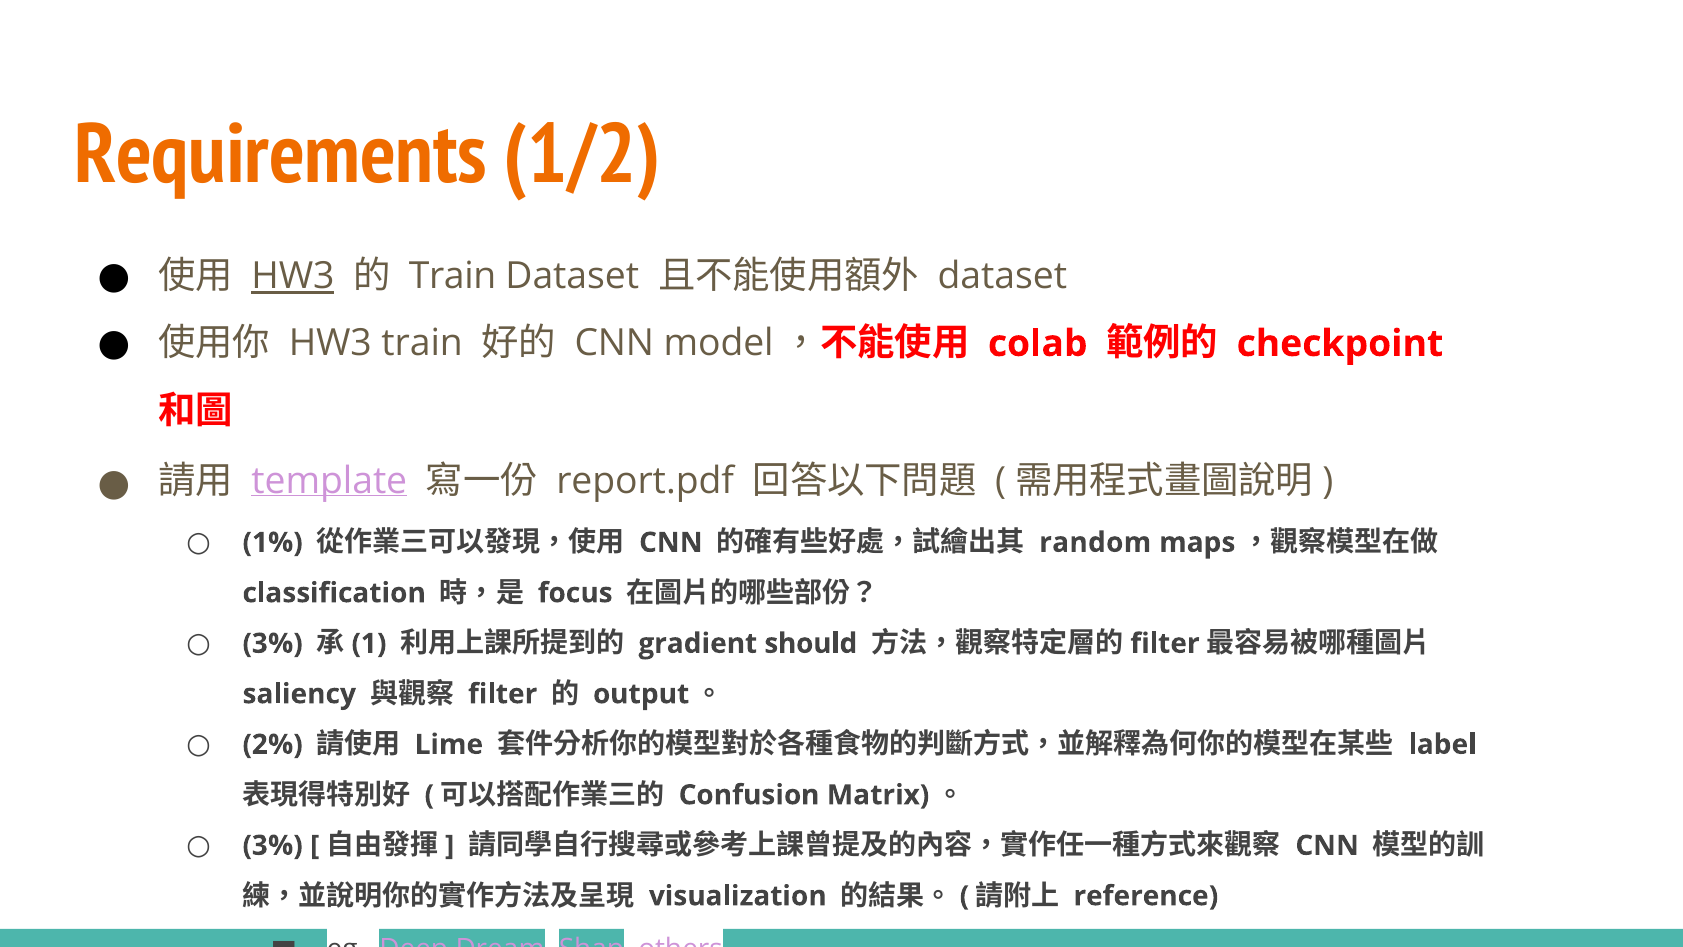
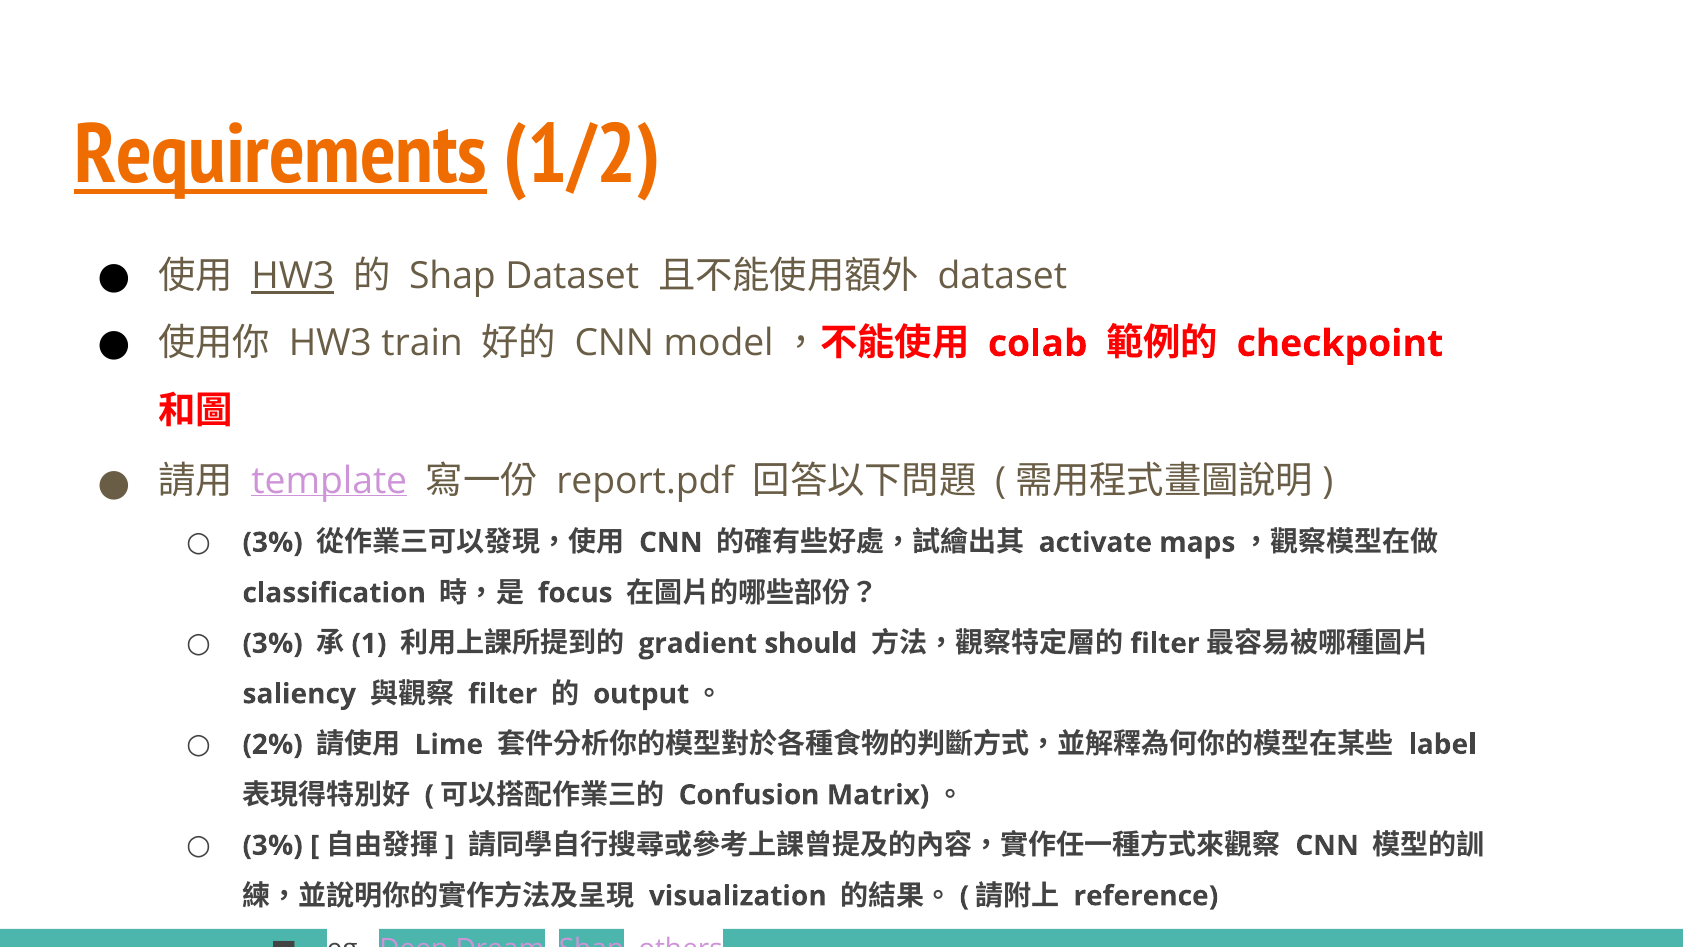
Requirements underline: none -> present
Train at (453, 276): Train -> Shap
1% at (273, 542): 1% -> 3%
random: random -> activate
